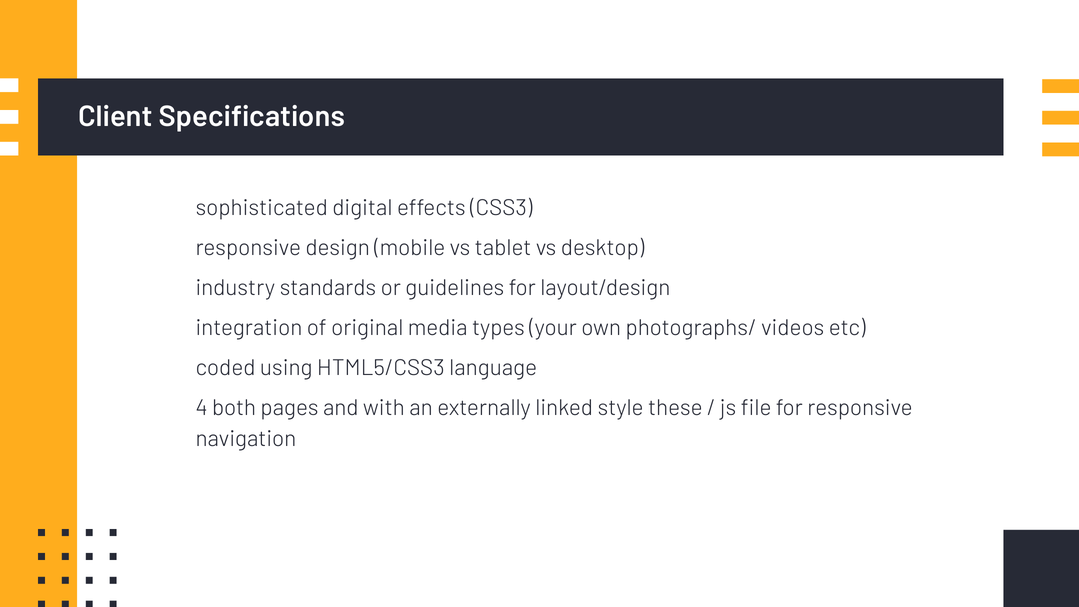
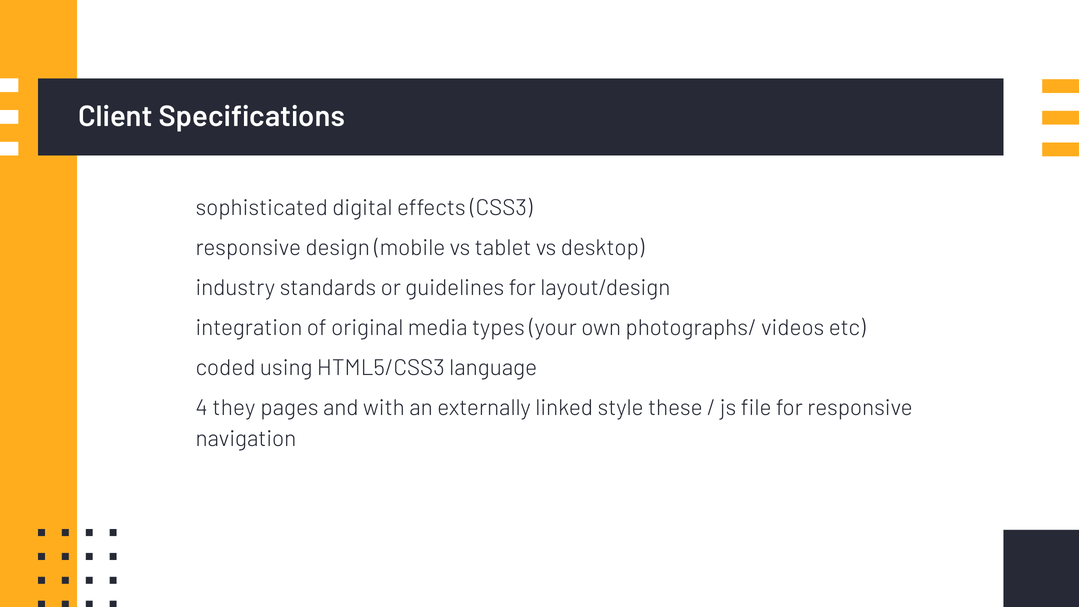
both: both -> they
